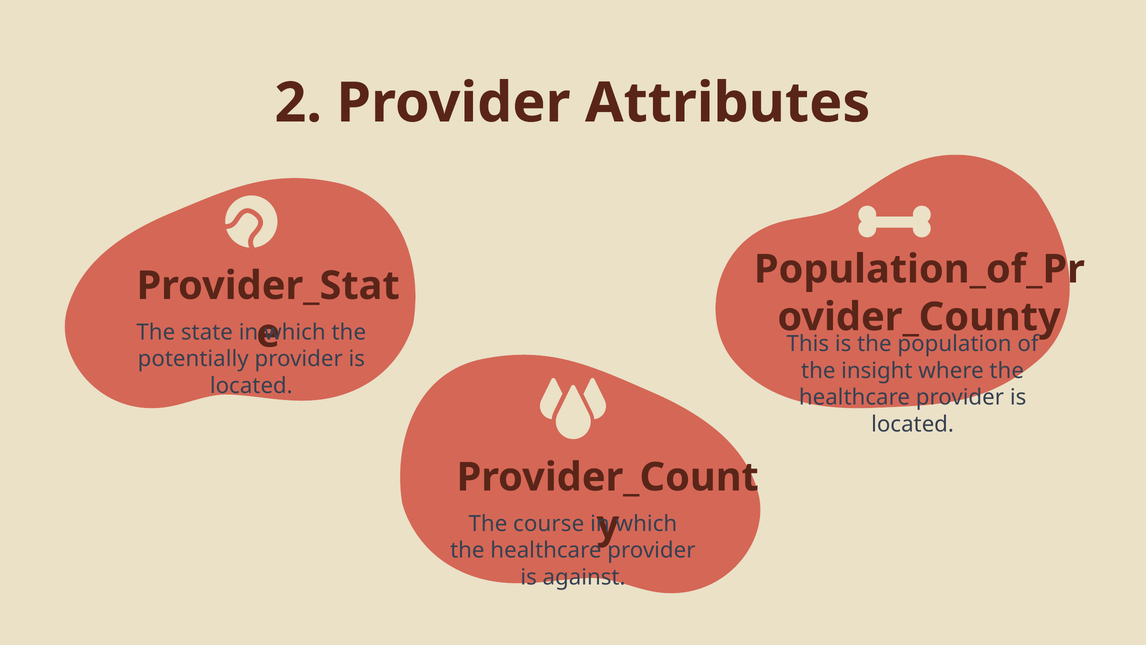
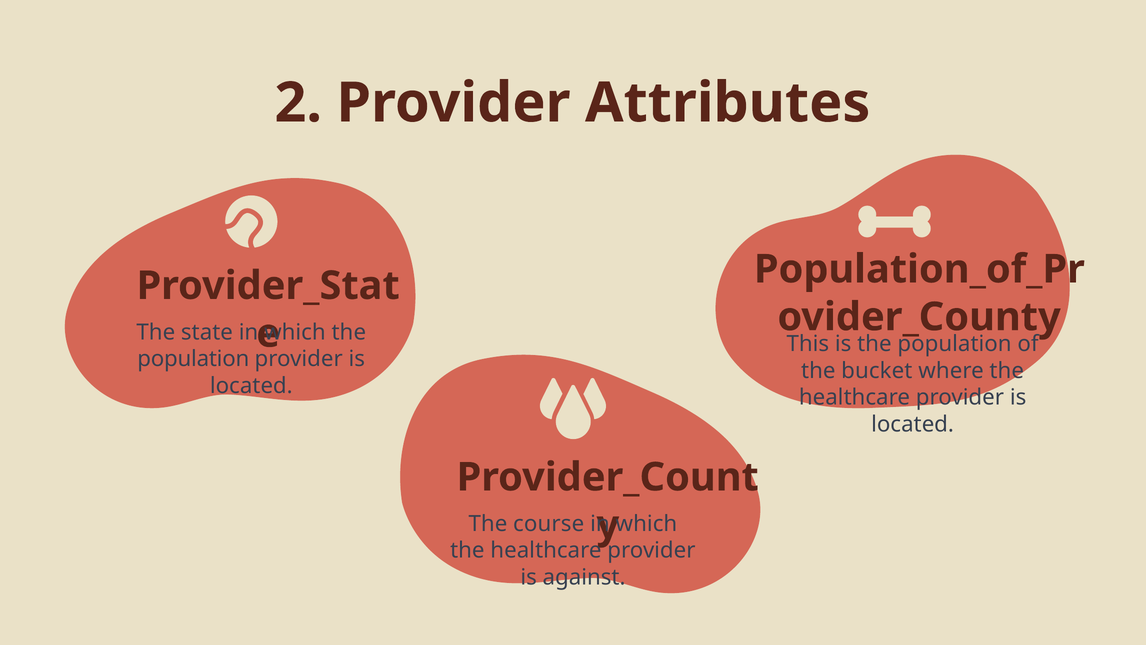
potentially at (193, 359): potentially -> population
insight: insight -> bucket
